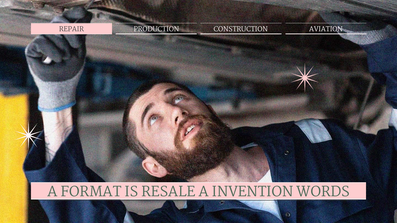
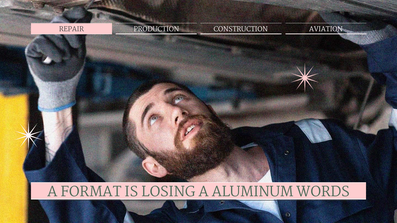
RESALE: RESALE -> LOSING
INVENTION: INVENTION -> ALUMINUM
